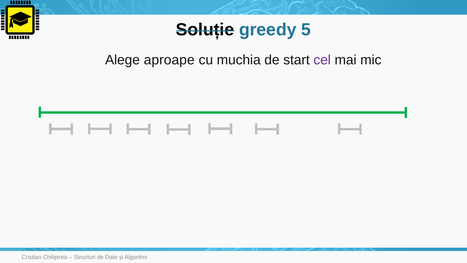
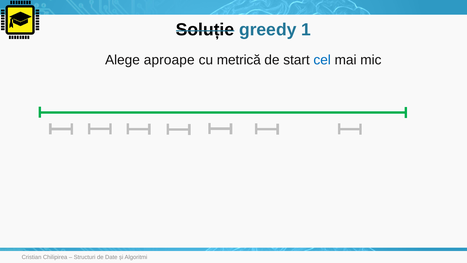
5: 5 -> 1
muchia: muchia -> metrică
cel colour: purple -> blue
